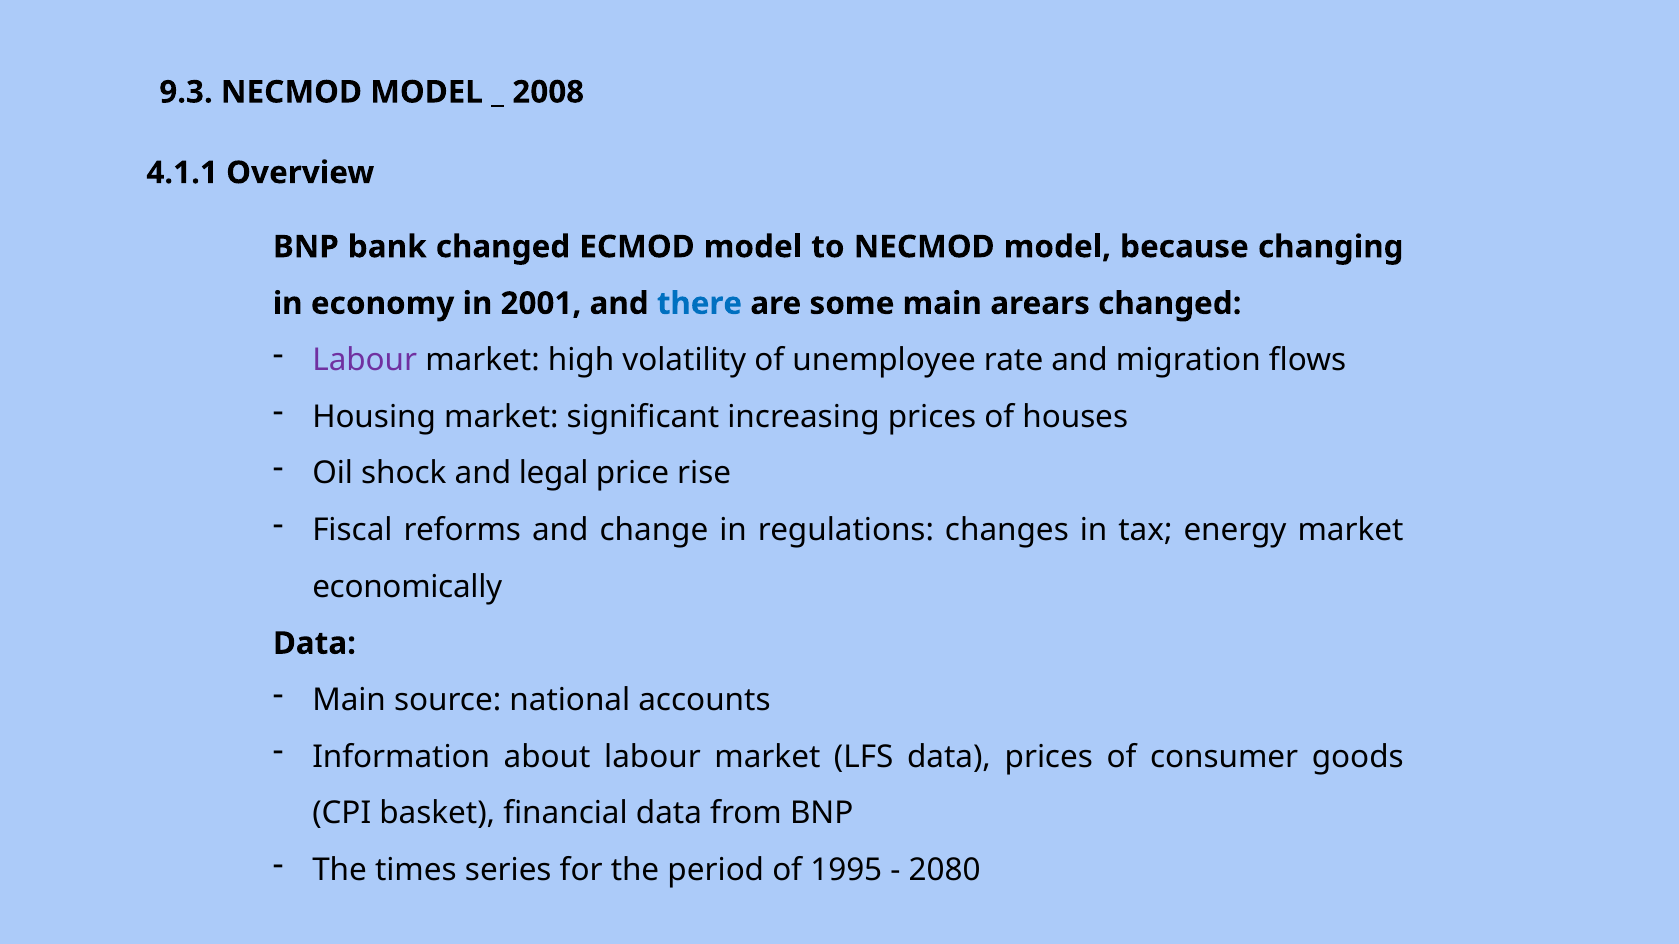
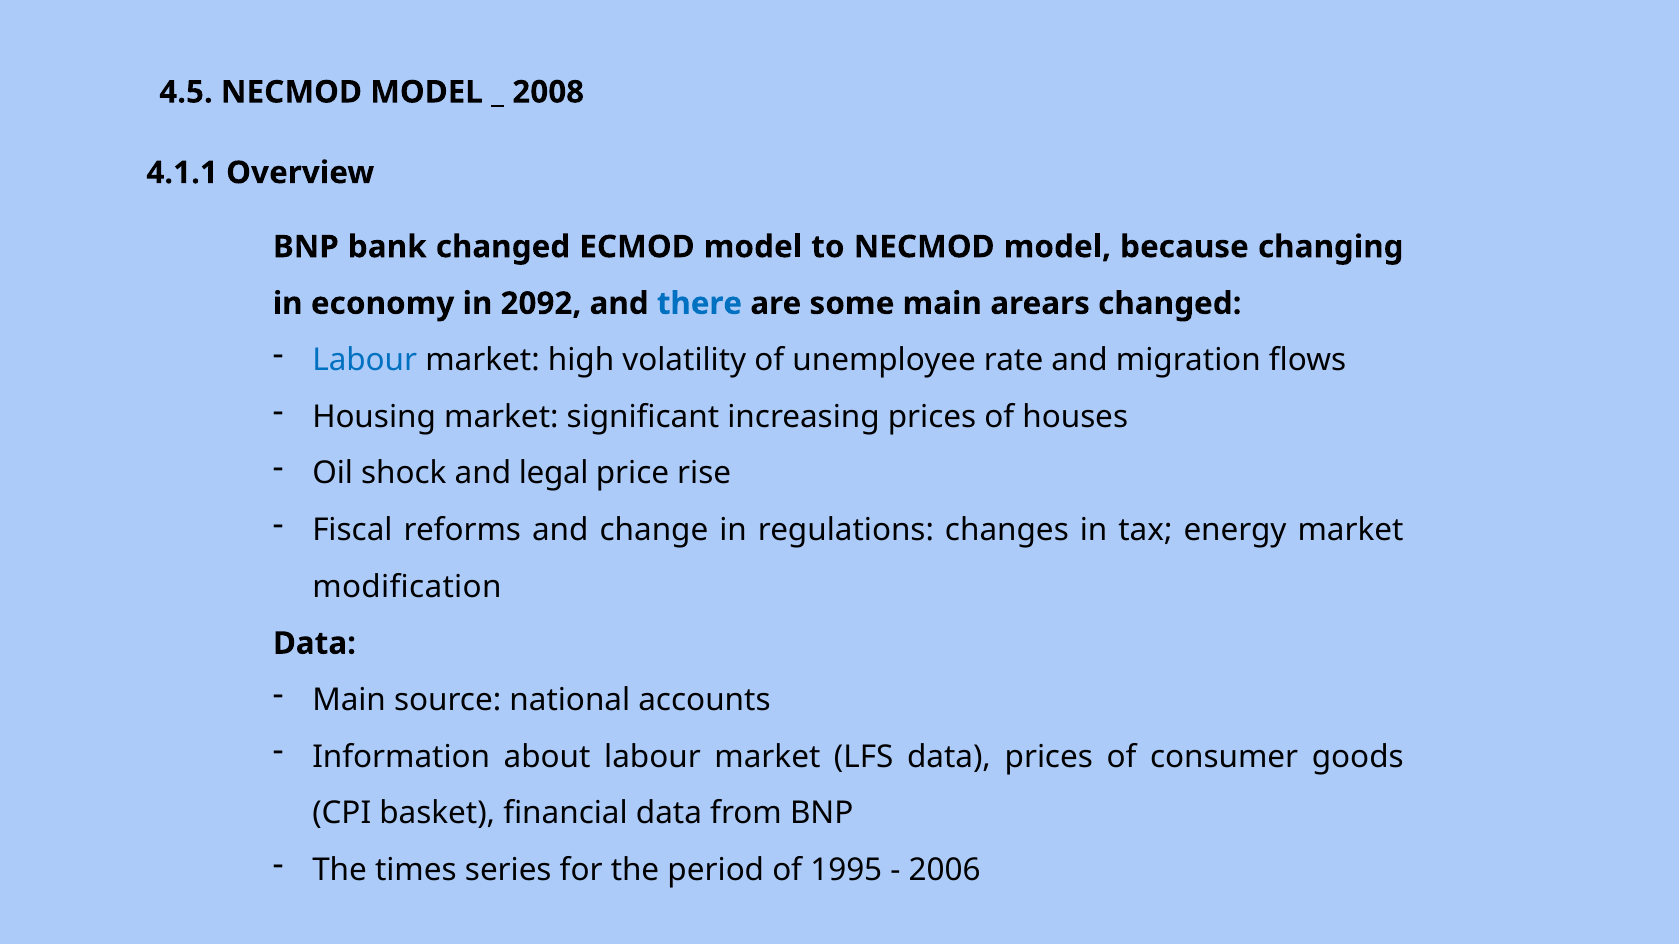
9.3: 9.3 -> 4.5
2001: 2001 -> 2092
Labour at (365, 360) colour: purple -> blue
economically: economically -> modification
2080: 2080 -> 2006
